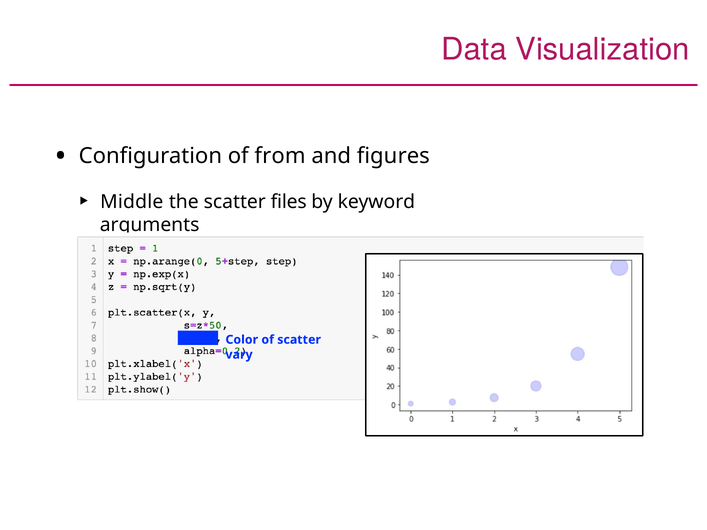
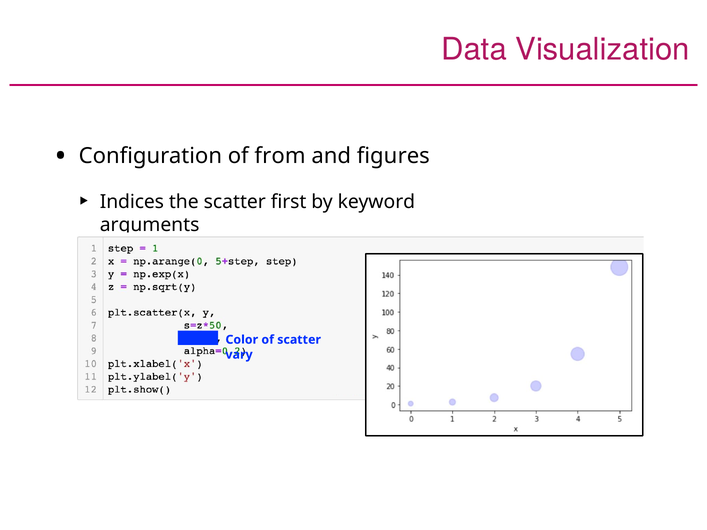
Middle: Middle -> Indices
files: files -> first
